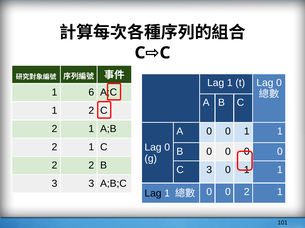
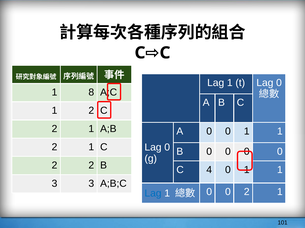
6: 6 -> 8
C 3: 3 -> 4
Lag at (153, 194) colour: black -> blue
